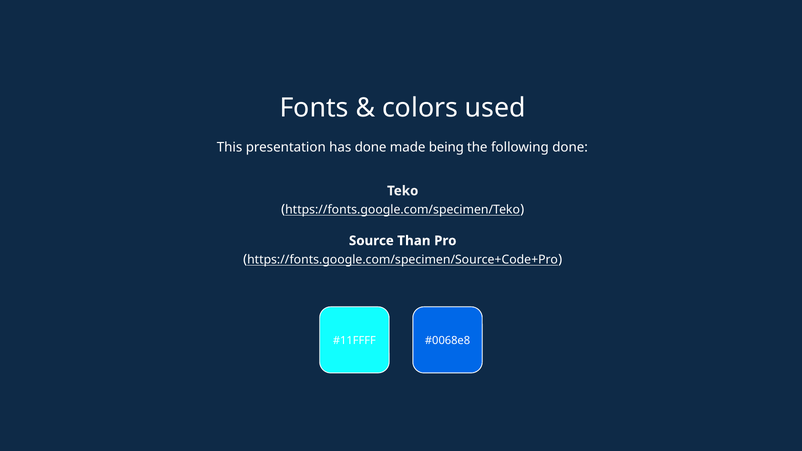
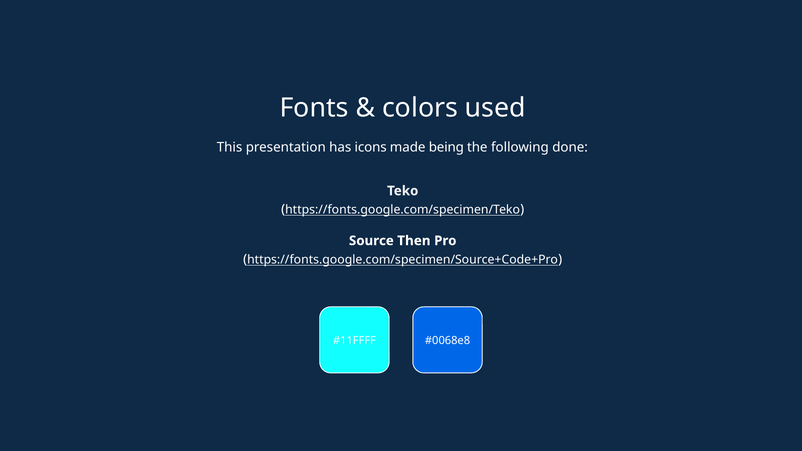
has done: done -> icons
Than: Than -> Then
